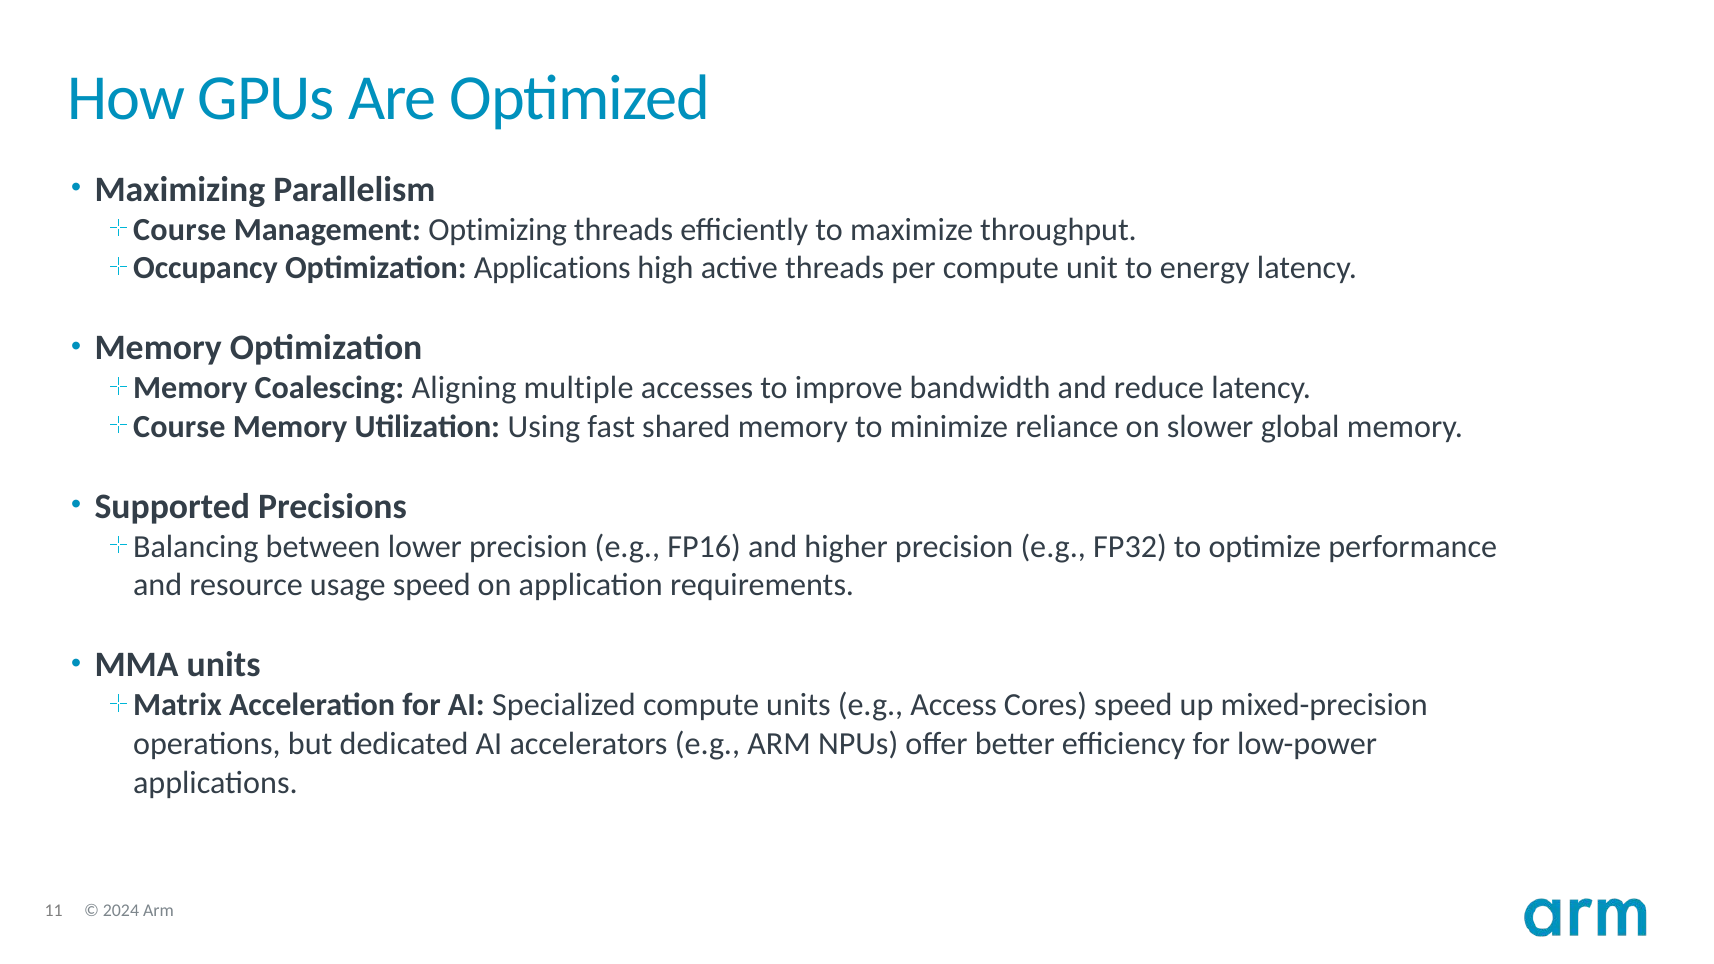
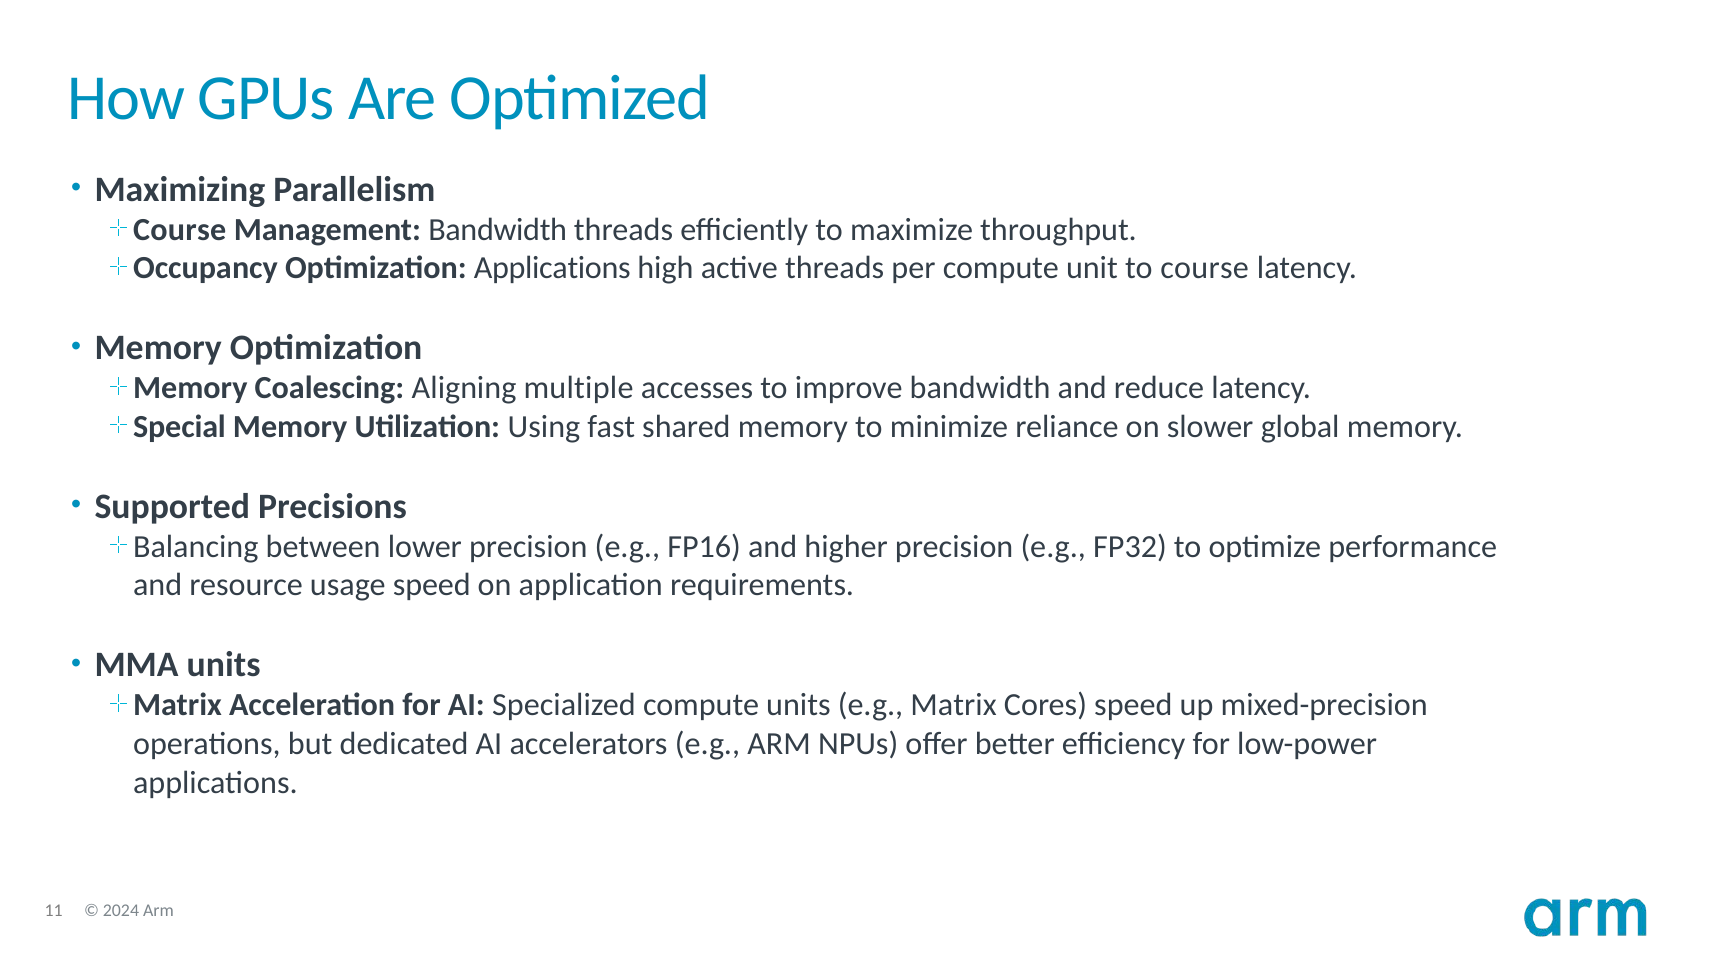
Management Optimizing: Optimizing -> Bandwidth
to energy: energy -> course
Course at (179, 427): Course -> Special
e.g Access: Access -> Matrix
